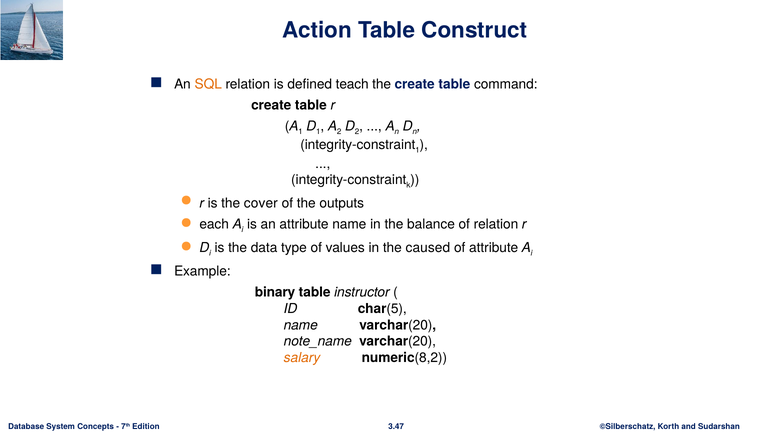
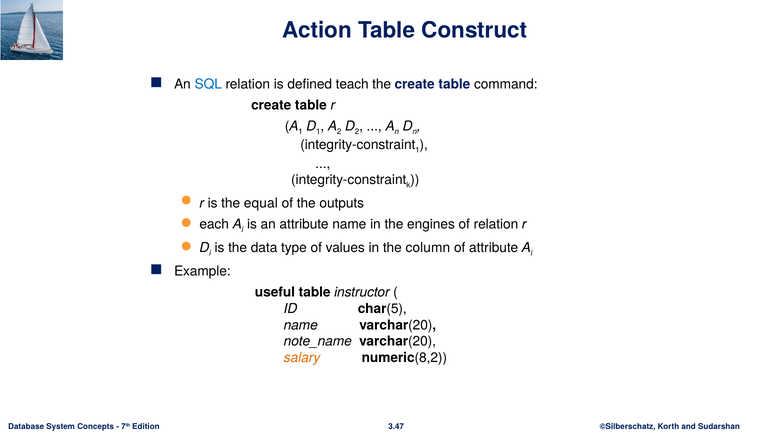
SQL colour: orange -> blue
cover: cover -> equal
balance: balance -> engines
caused: caused -> column
binary: binary -> useful
